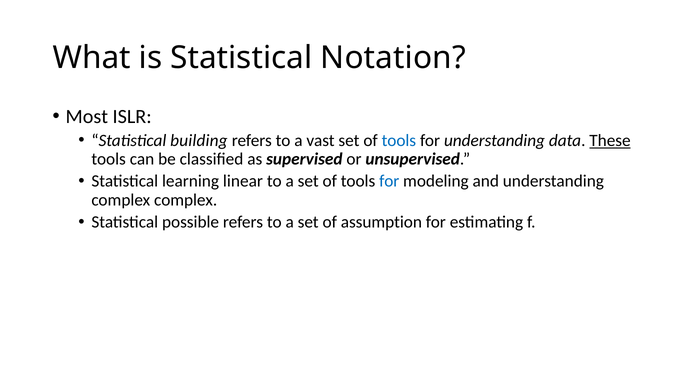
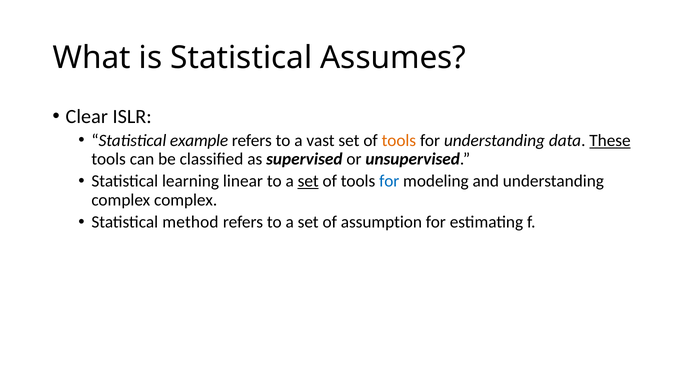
Notation: Notation -> Assumes
Most: Most -> Clear
building: building -> example
tools at (399, 140) colour: blue -> orange
set at (308, 181) underline: none -> present
possible: possible -> method
